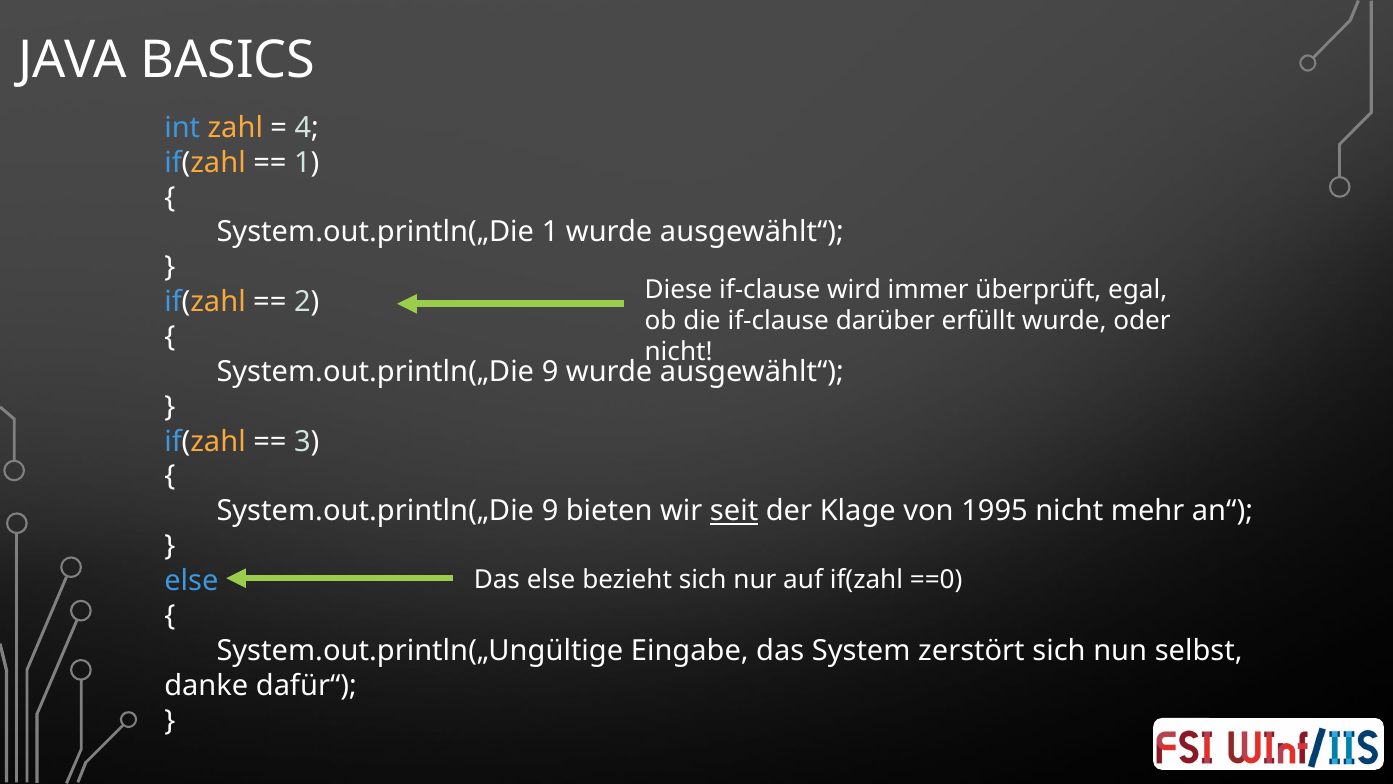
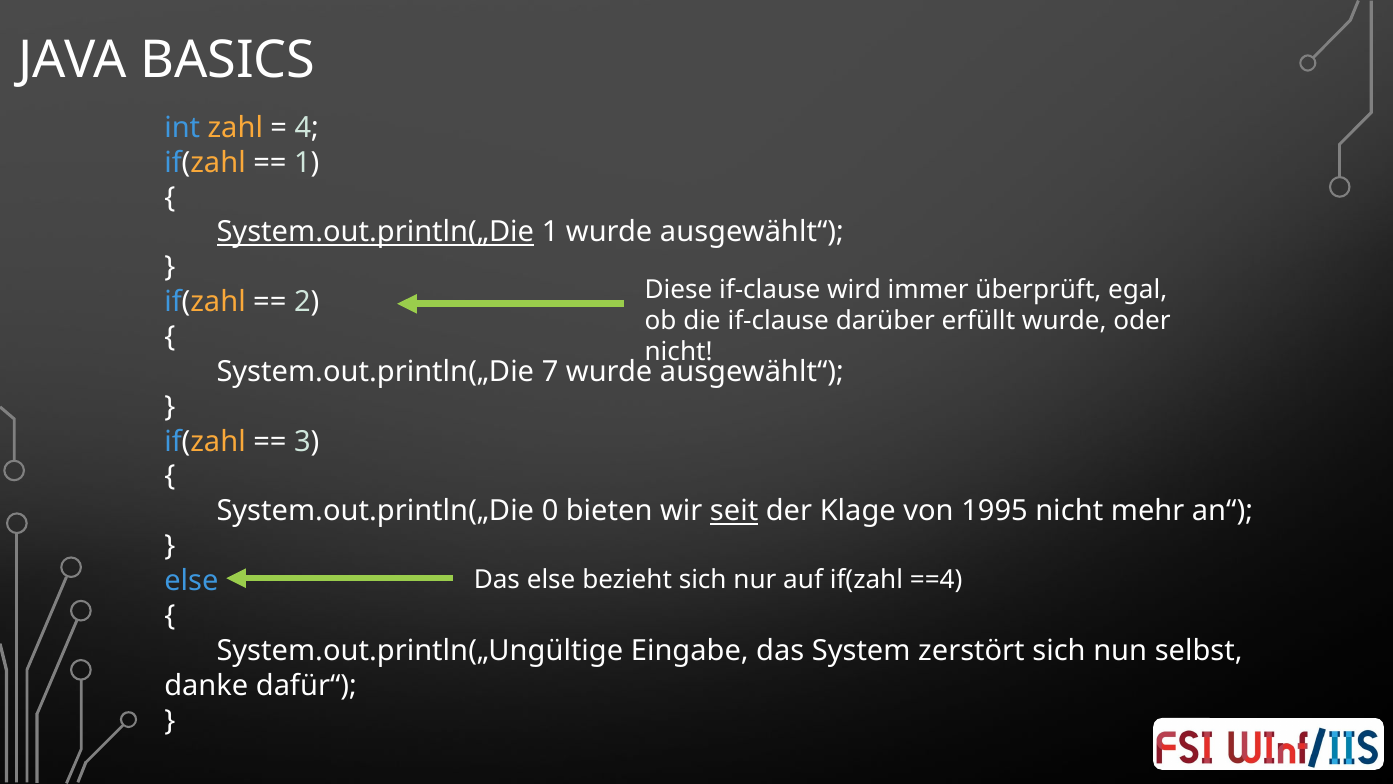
System.out.println(„Die at (375, 232) underline: none -> present
9 at (550, 372): 9 -> 7
9 at (550, 511): 9 -> 0
==0: ==0 -> ==4
